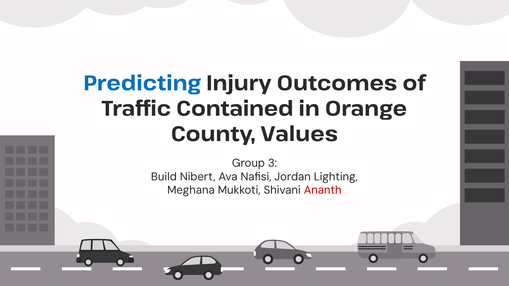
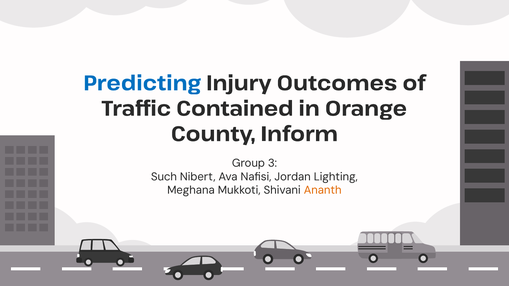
Values: Values -> Inform
Build: Build -> Such
Ananth colour: red -> orange
